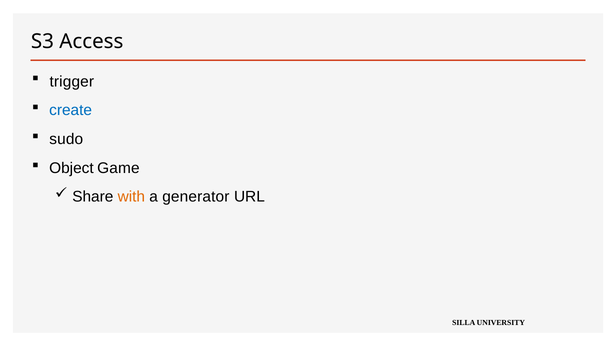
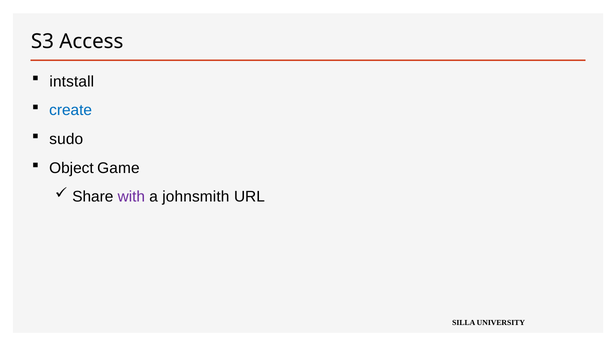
trigger: trigger -> intstall
with colour: orange -> purple
generator: generator -> johnsmith
